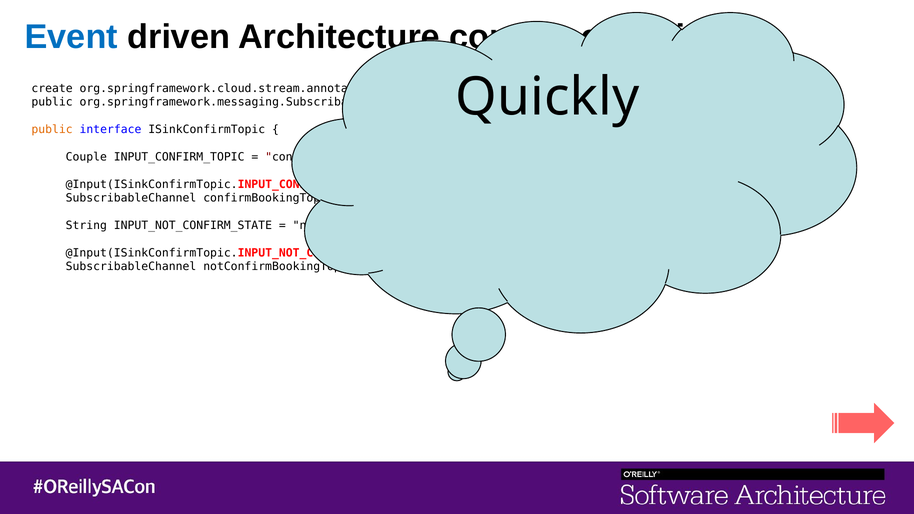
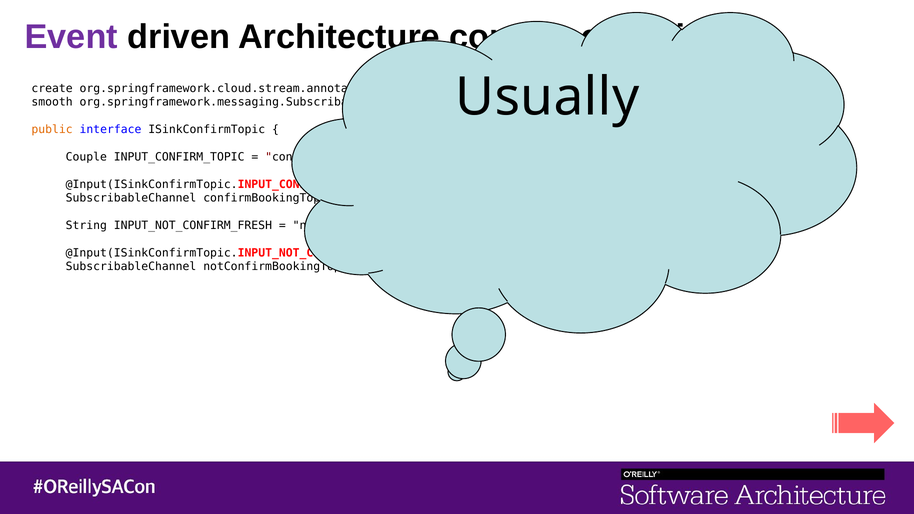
Event colour: blue -> purple
Quickly: Quickly -> Usually
public at (52, 102): public -> smooth
INPUT_NOT_CONFIRM_STATE: INPUT_NOT_CONFIRM_STATE -> INPUT_NOT_CONFIRM_FRESH
